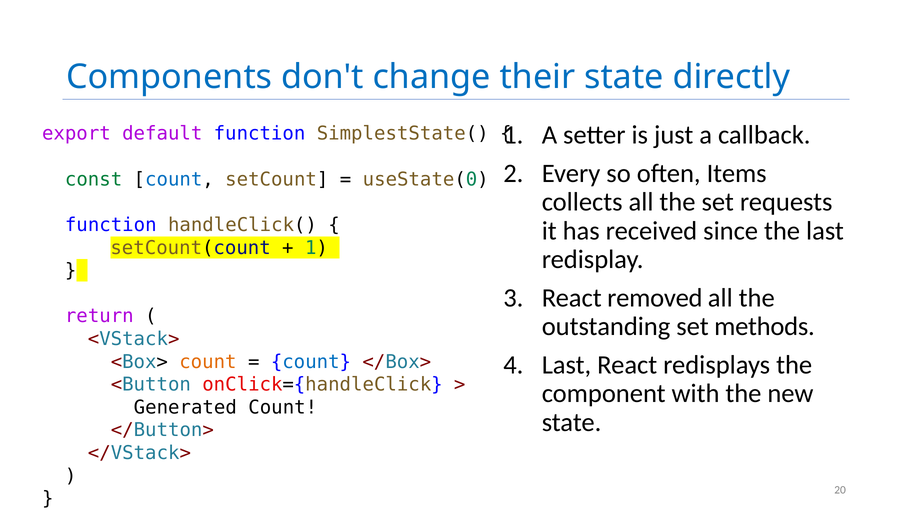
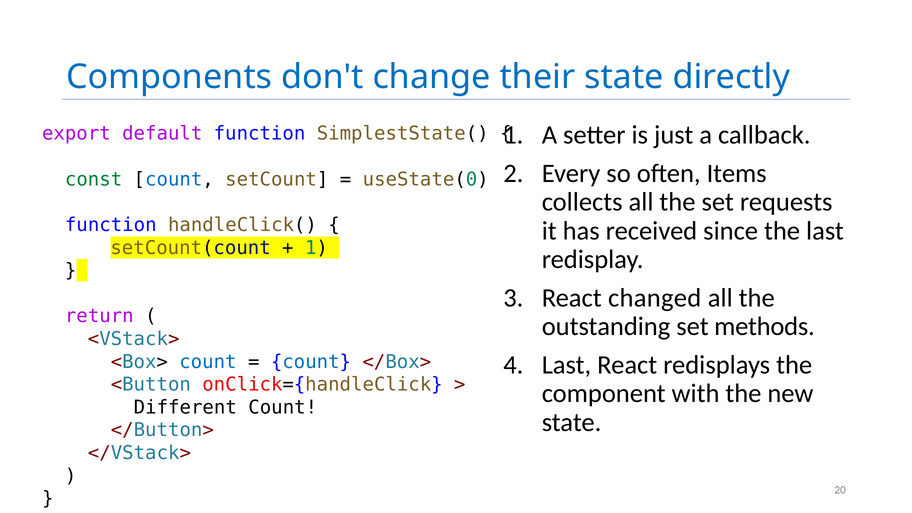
removed: removed -> changed
count at (208, 362) colour: orange -> blue
Generated: Generated -> Different
